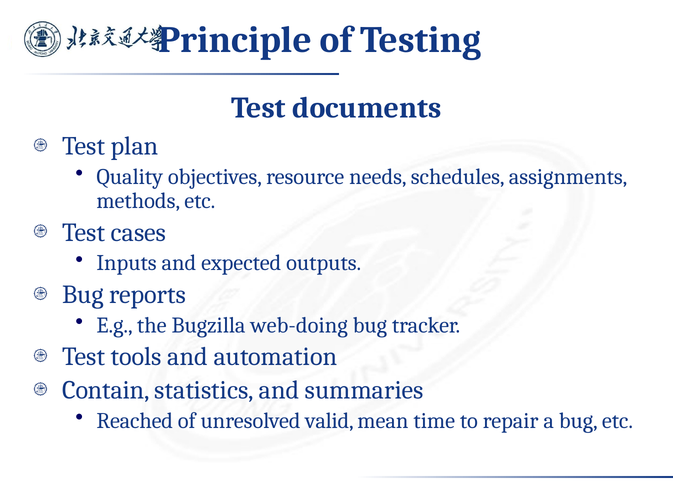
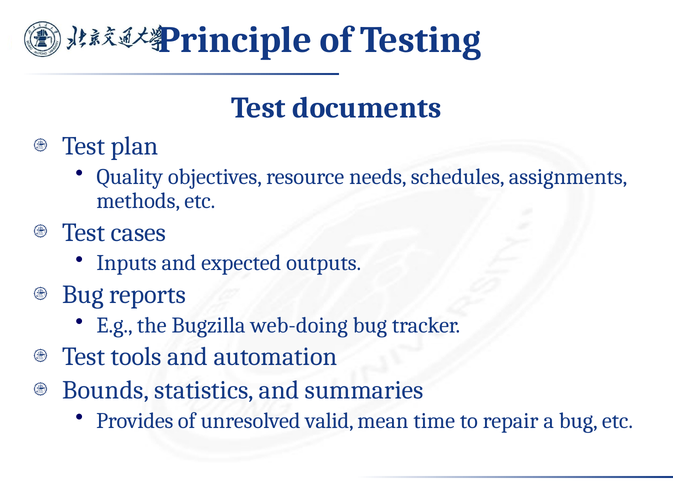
Contain: Contain -> Bounds
Reached: Reached -> Provides
